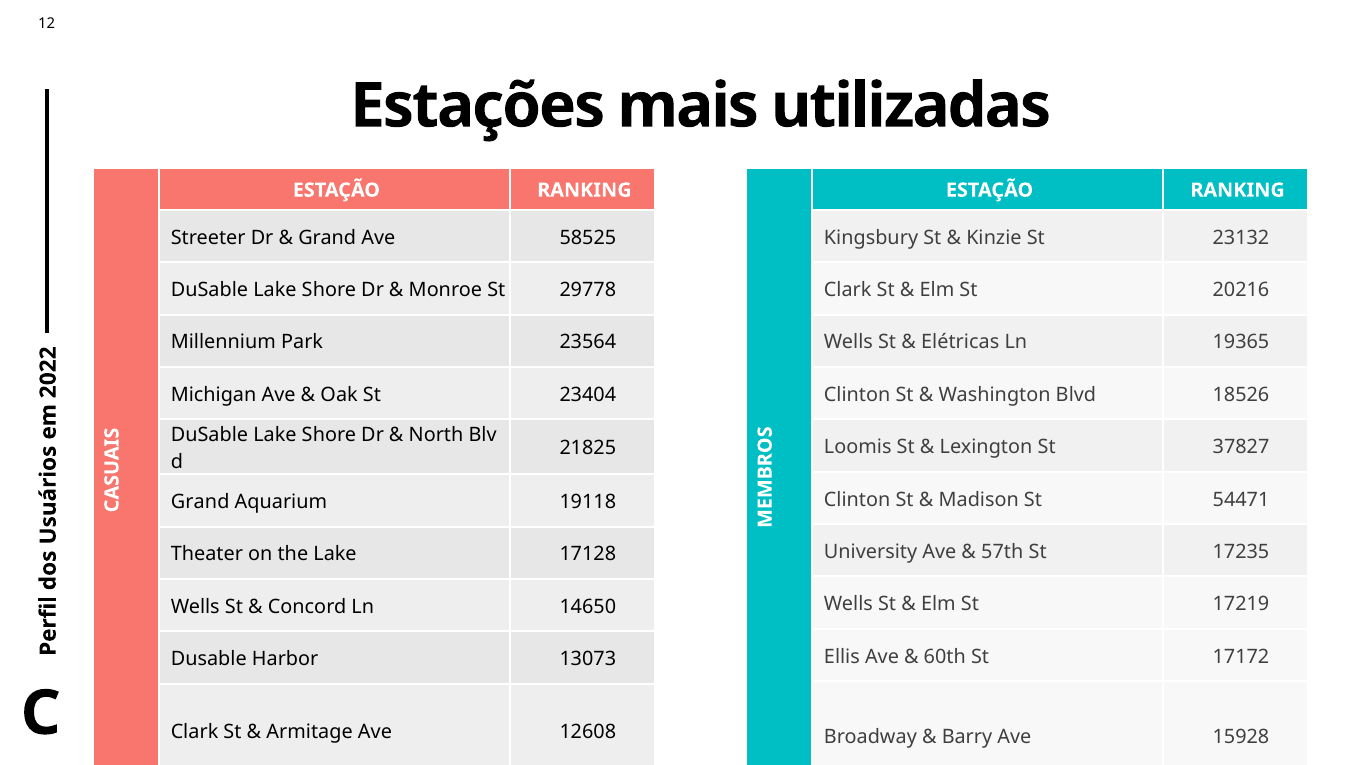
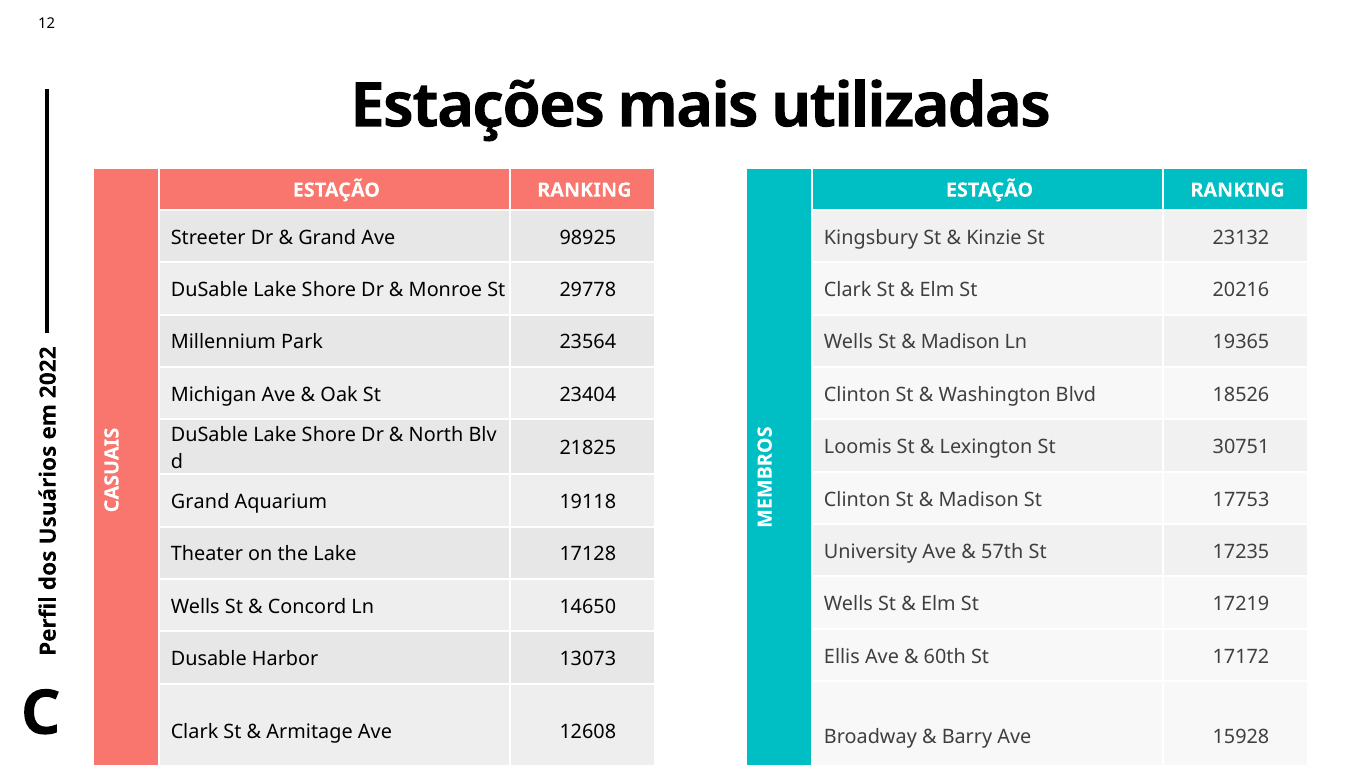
58525: 58525 -> 98925
Elétricas at (960, 342): Elétricas -> Madison
37827: 37827 -> 30751
54471: 54471 -> 17753
